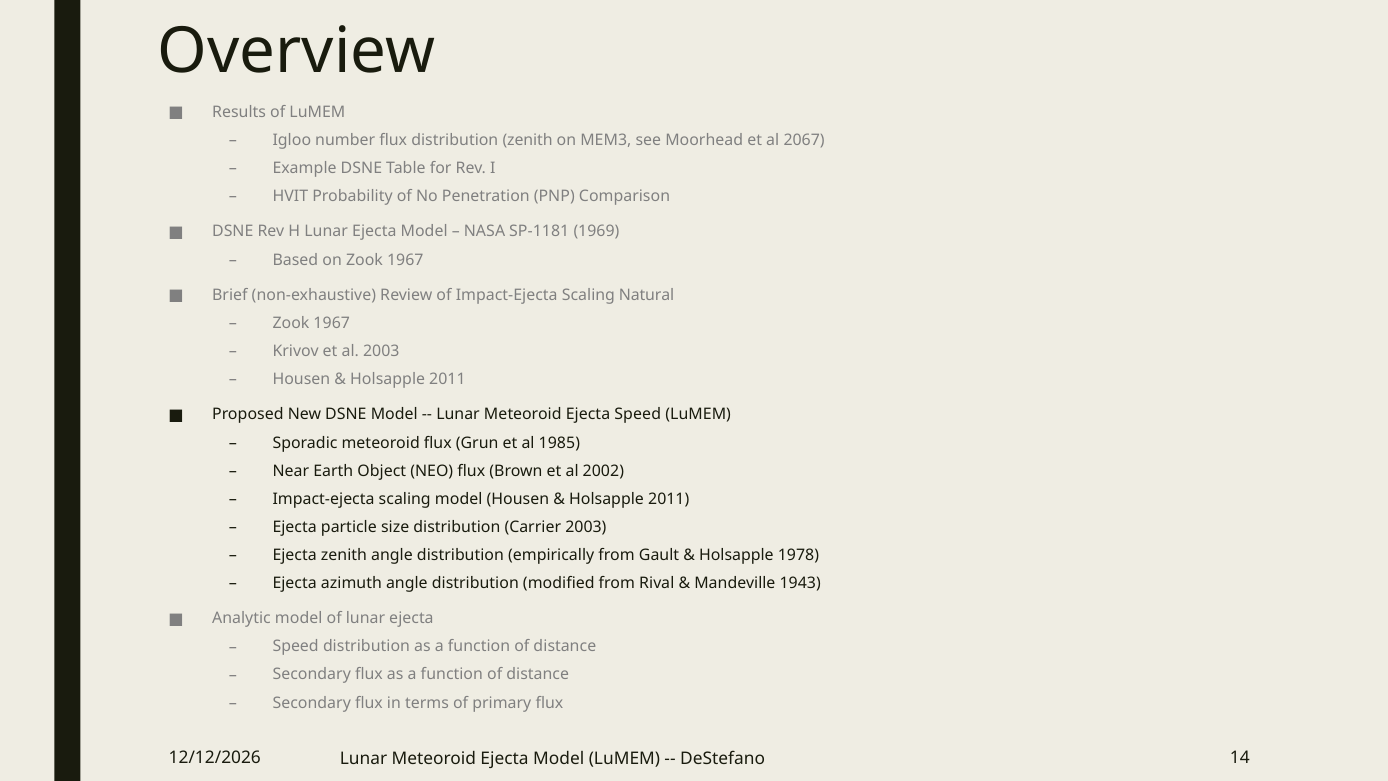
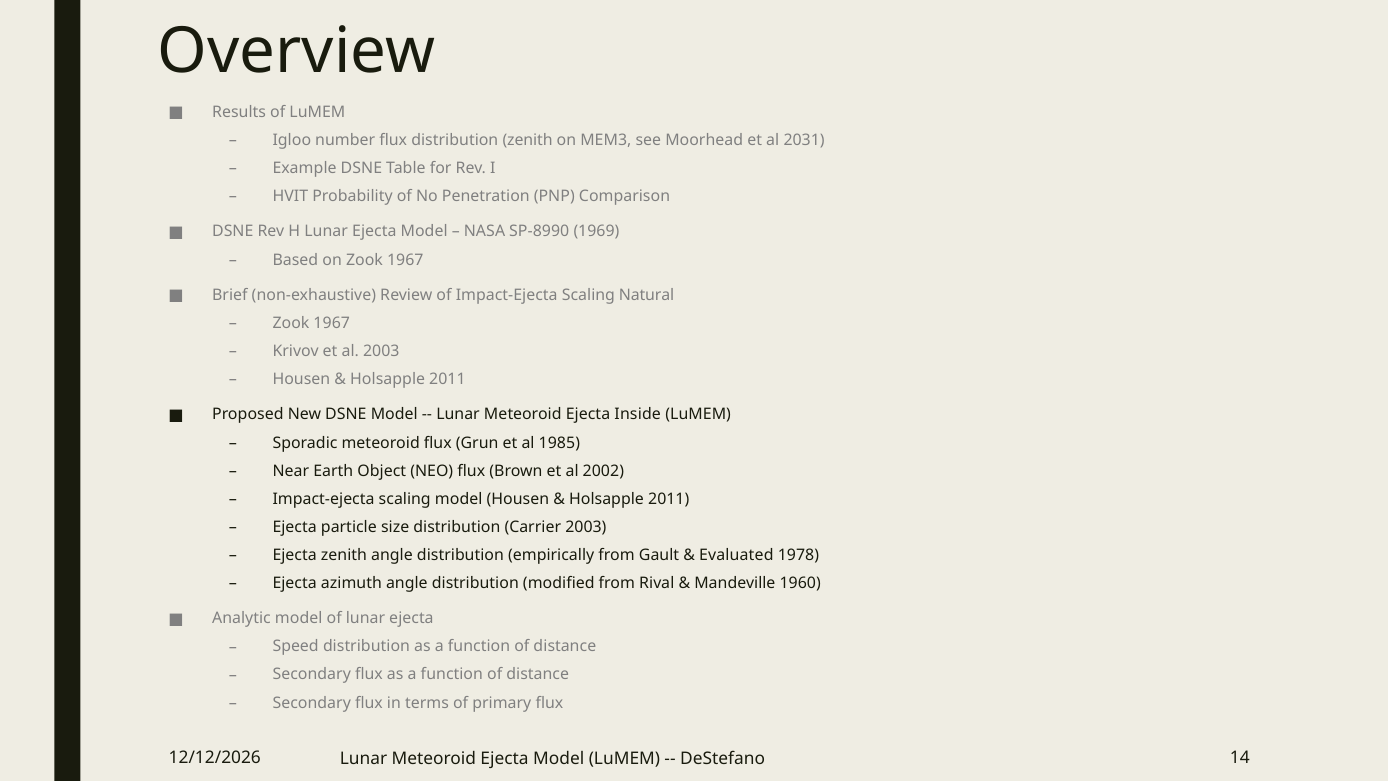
2067: 2067 -> 2031
SP-1181: SP-1181 -> SP-8990
Ejecta Speed: Speed -> Inside
Holsapple at (736, 555): Holsapple -> Evaluated
1943: 1943 -> 1960
